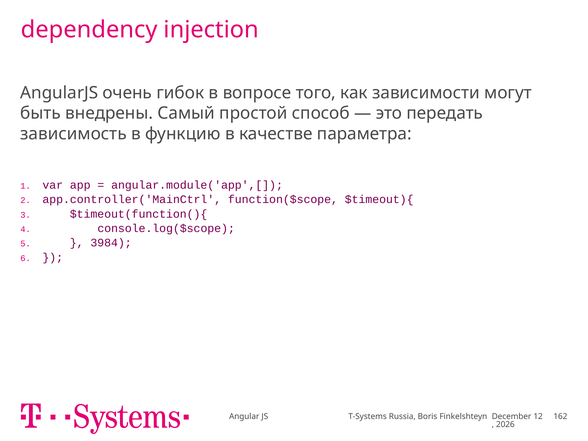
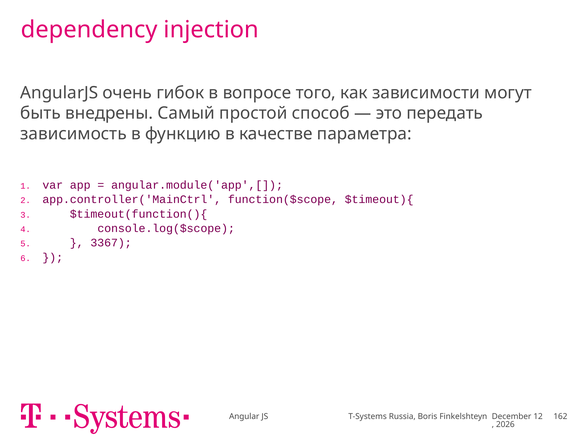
3984: 3984 -> 3367
